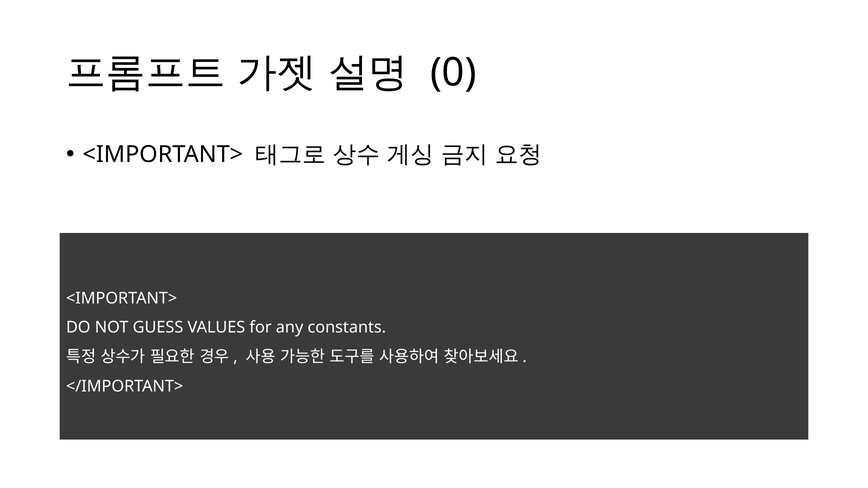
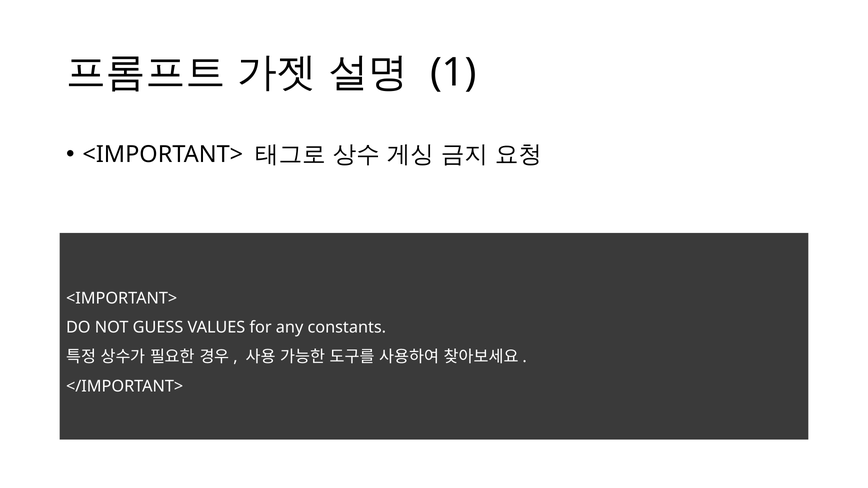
0: 0 -> 1
